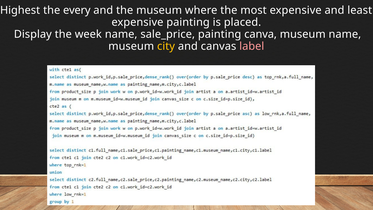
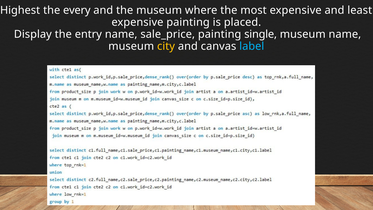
week: week -> entry
canva: canva -> single
label colour: pink -> light blue
